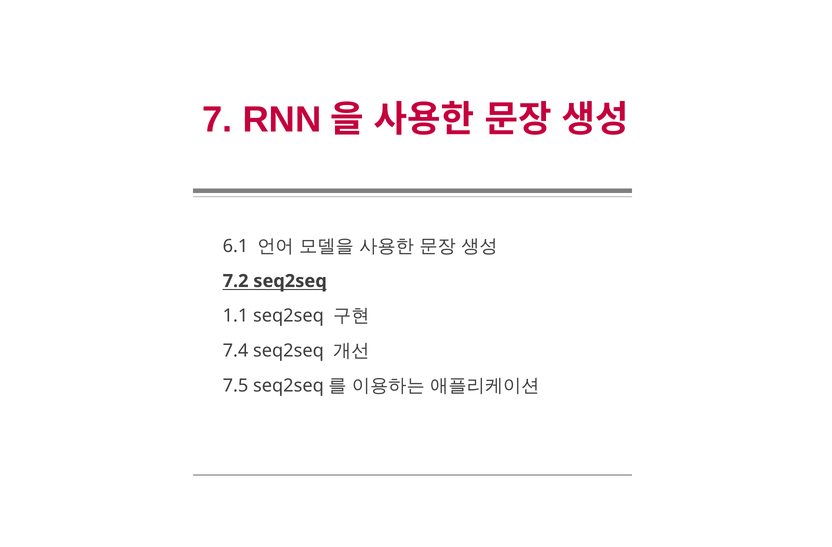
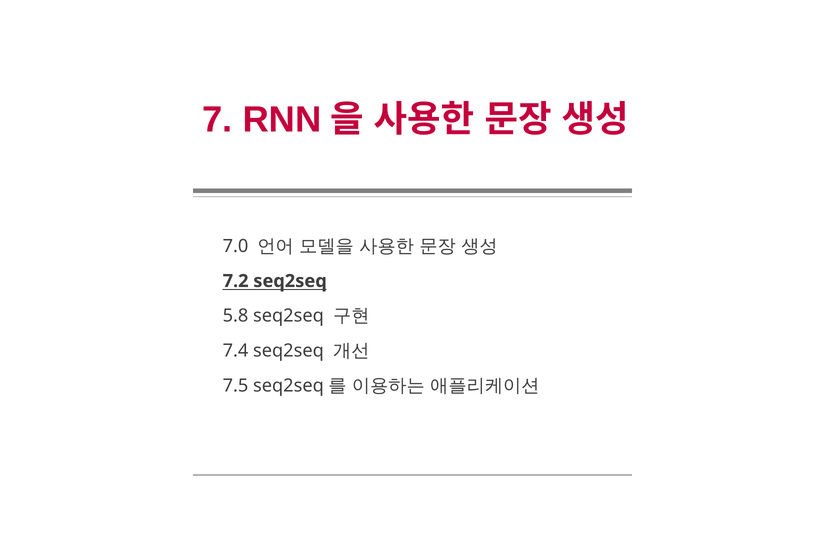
6.1: 6.1 -> 7.0
1.1: 1.1 -> 5.8
